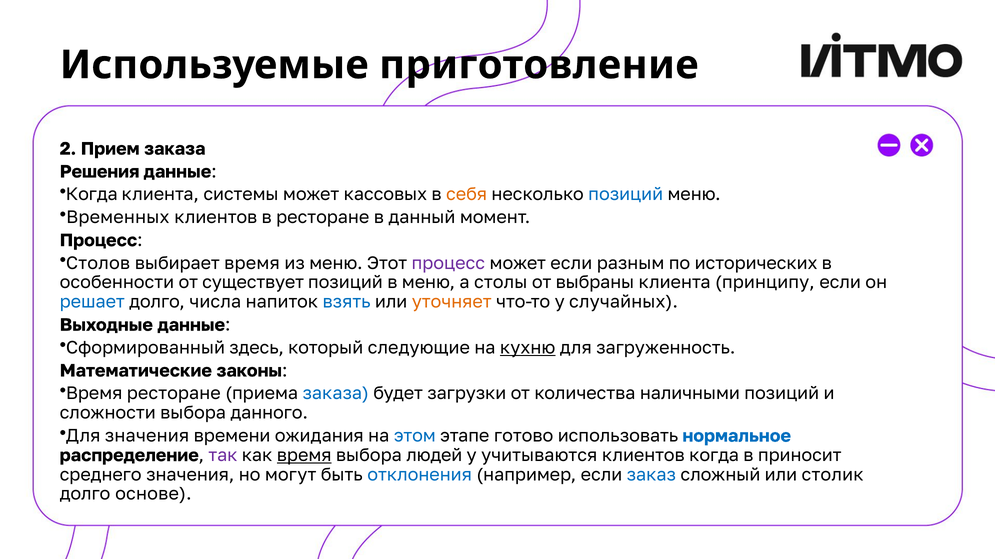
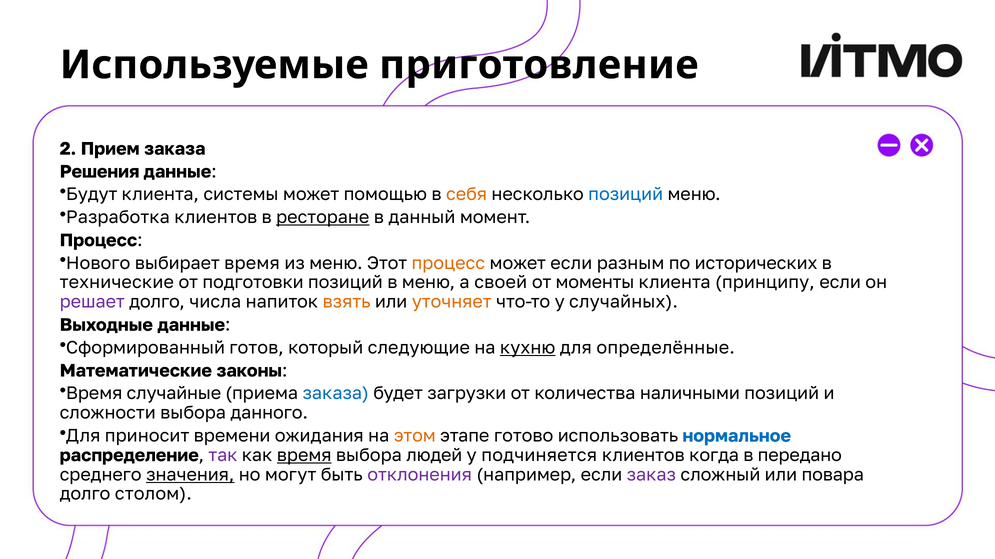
Когда at (92, 195): Когда -> Будут
кассовых: кассовых -> помощью
Временных: Временных -> Разработка
ресторане at (323, 218) underline: none -> present
Столов: Столов -> Нового
процесс at (448, 264) colour: purple -> orange
особенности: особенности -> технические
существует: существует -> подготовки
столы: столы -> своей
выбраны: выбраны -> моменты
решает colour: blue -> purple
взять colour: blue -> orange
здесь: здесь -> готов
загруженность: загруженность -> определённые
Время ресторане: ресторане -> случайные
Для значения: значения -> приносит
этом colour: blue -> orange
учитываются: учитываются -> подчиняется
приносит: приносит -> передано
значения at (190, 475) underline: none -> present
отклонения colour: blue -> purple
заказ colour: blue -> purple
столик: столик -> повара
основе: основе -> столом
